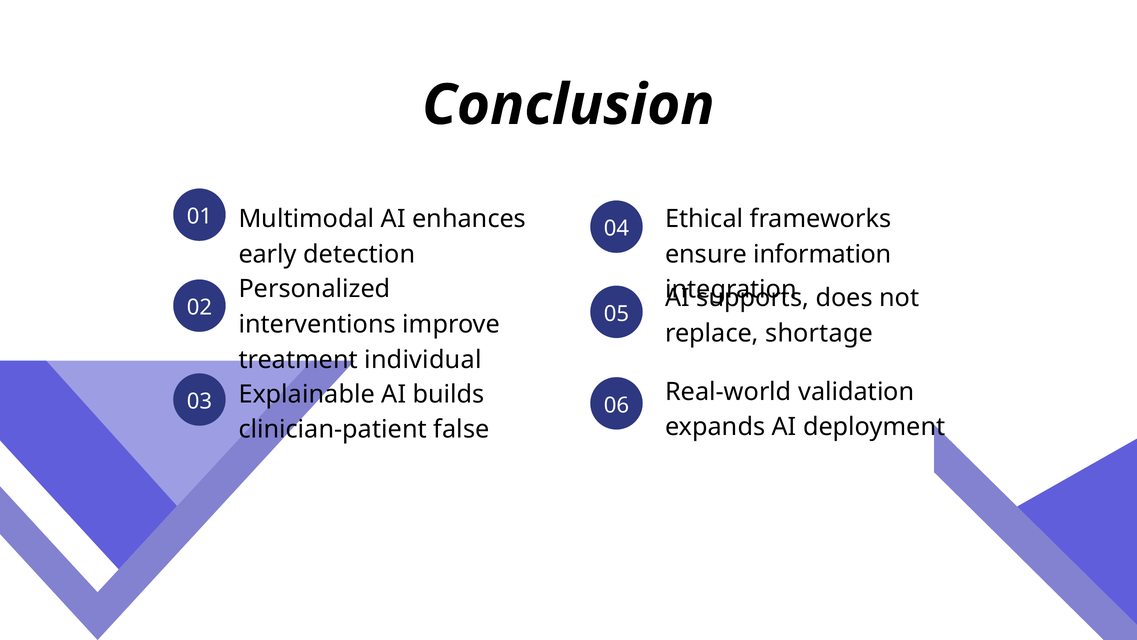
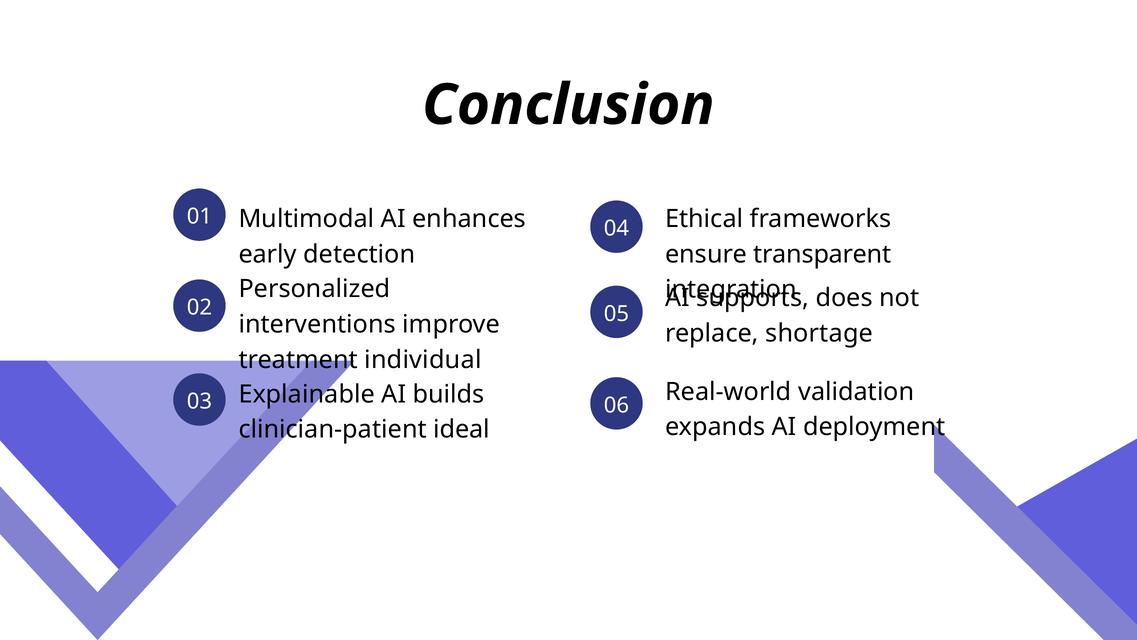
information: information -> transparent
false: false -> ideal
